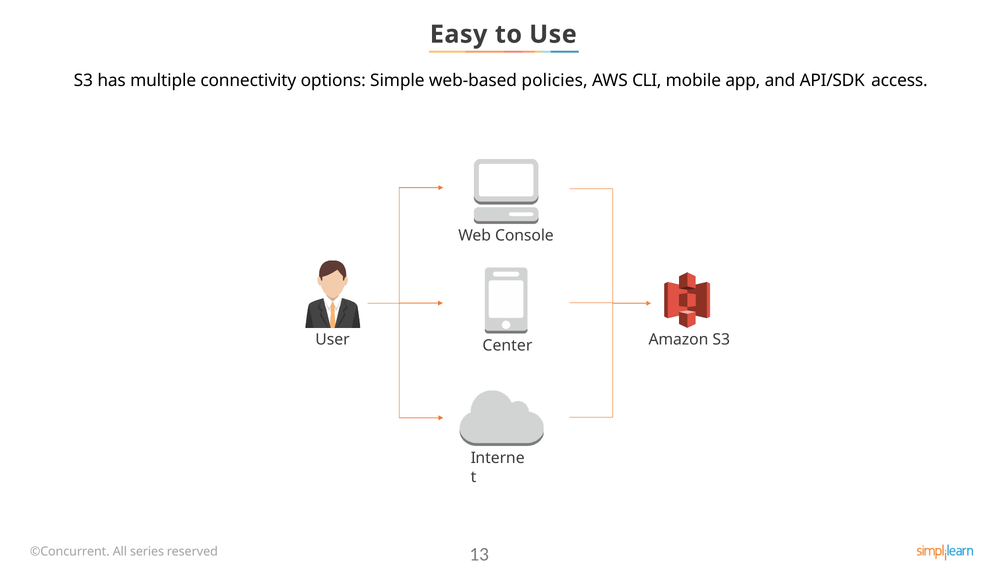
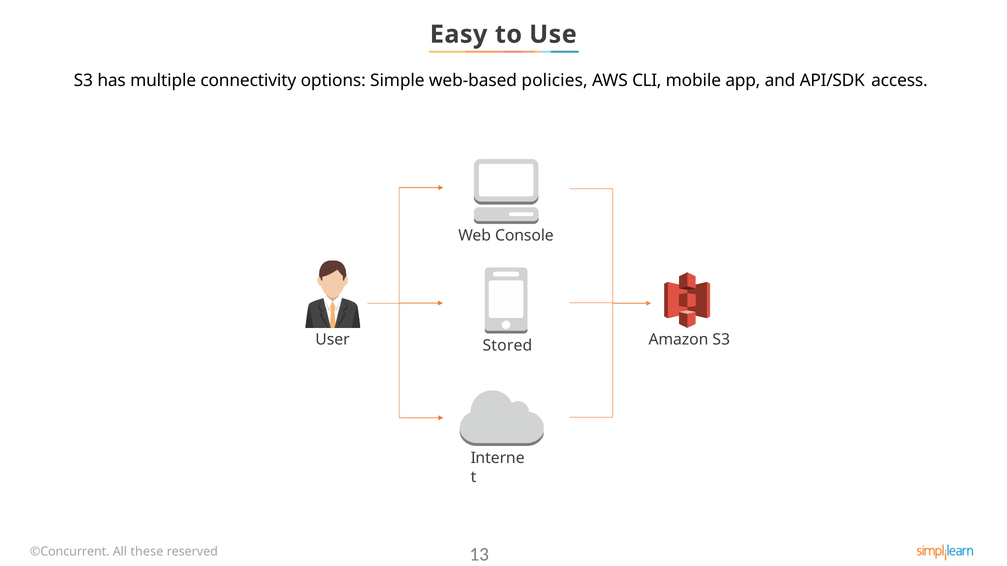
Center: Center -> Stored
series: series -> these
